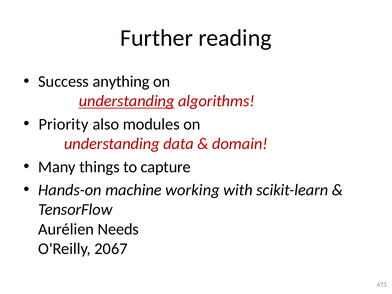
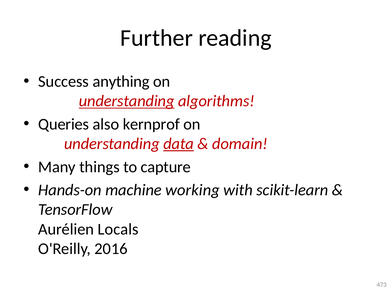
Priority: Priority -> Queries
modules: modules -> kernprof
data underline: none -> present
Needs: Needs -> Locals
2067: 2067 -> 2016
